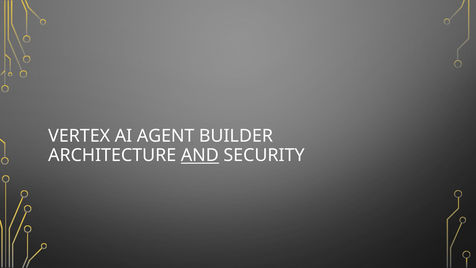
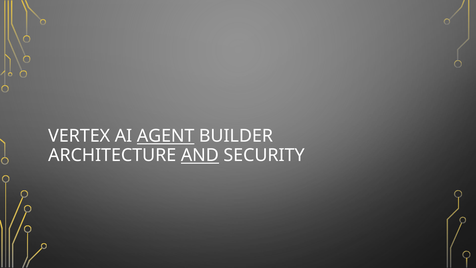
AGENT underline: none -> present
